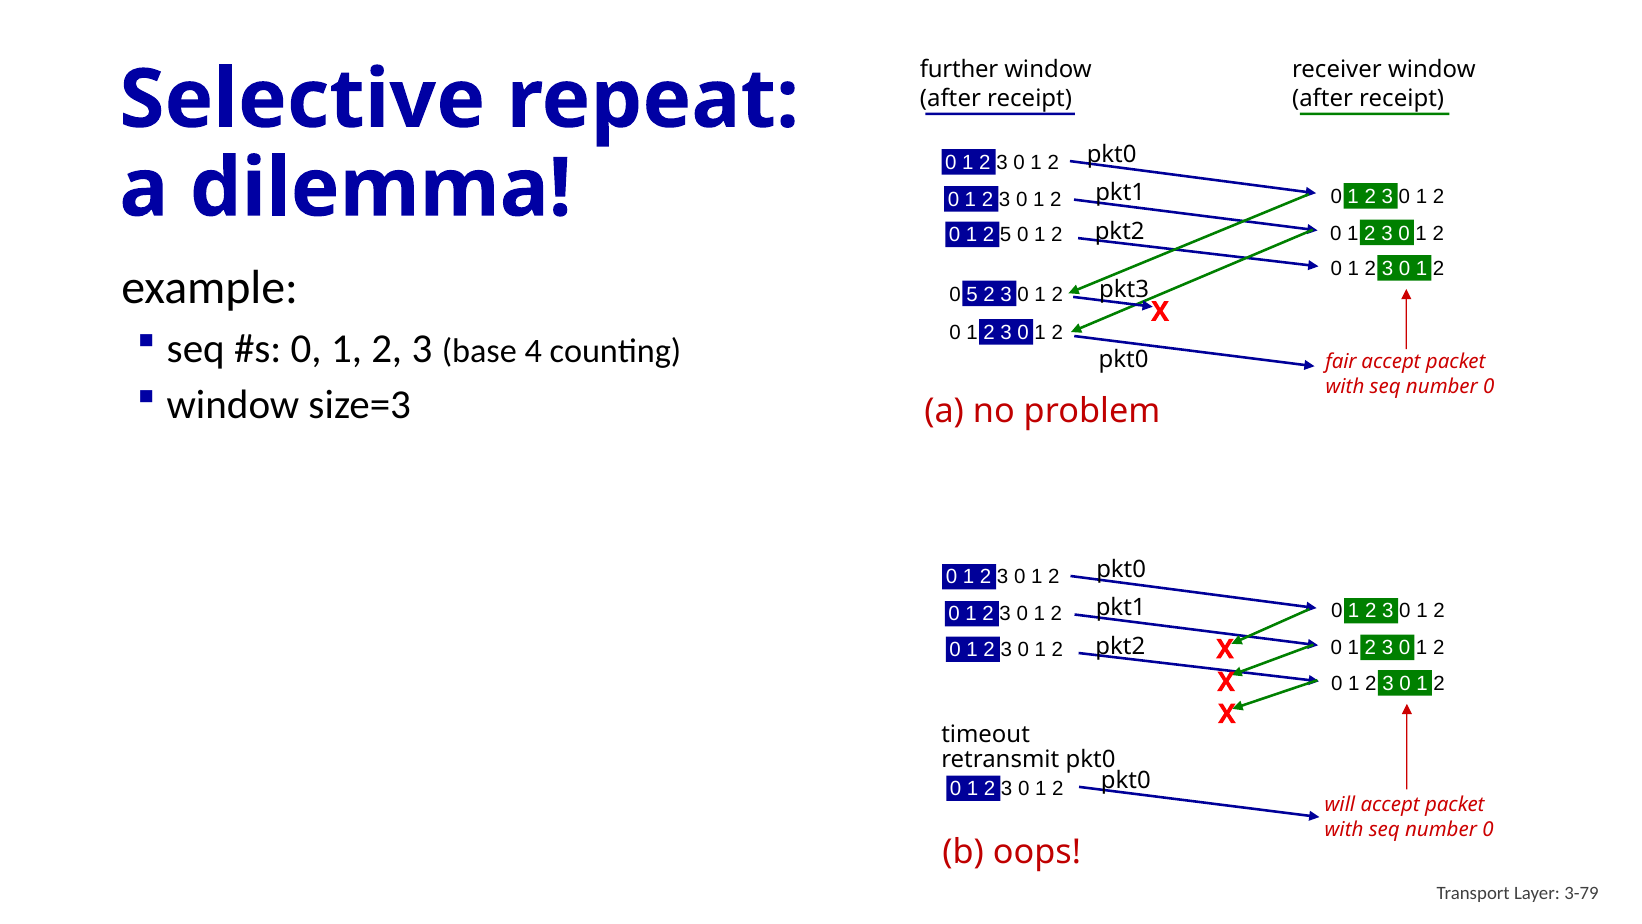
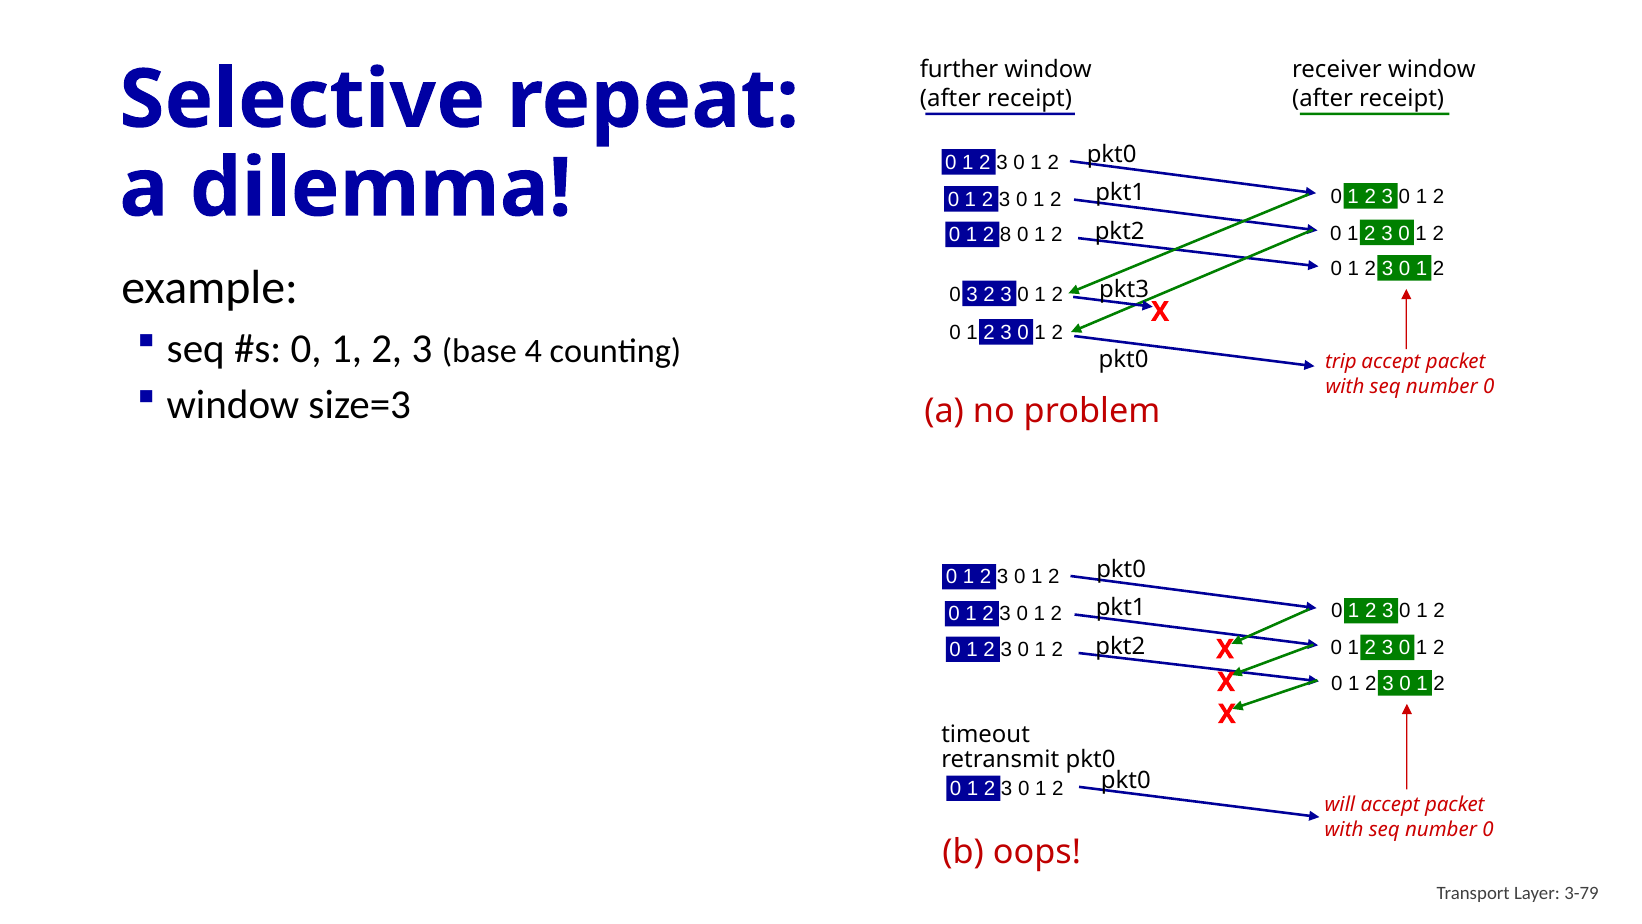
2 5: 5 -> 8
0 5: 5 -> 3
fair: fair -> trip
